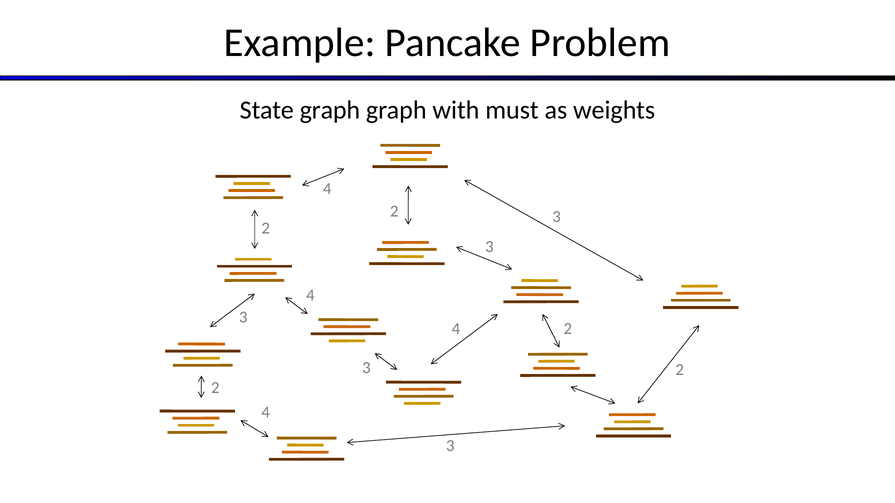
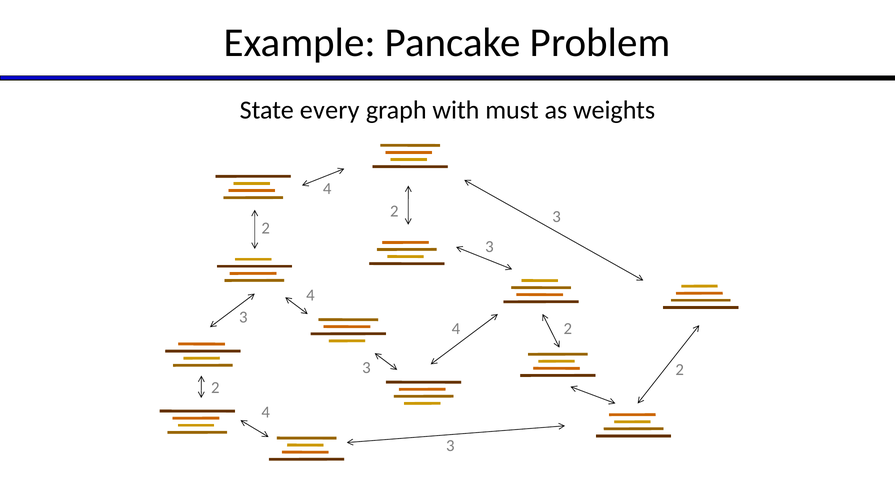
State graph: graph -> every
